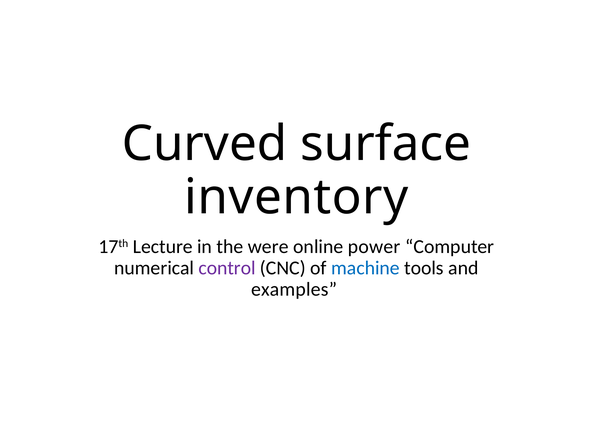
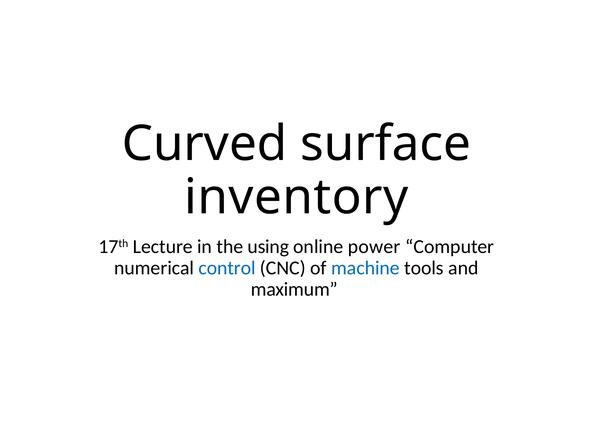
were: were -> using
control colour: purple -> blue
examples: examples -> maximum
